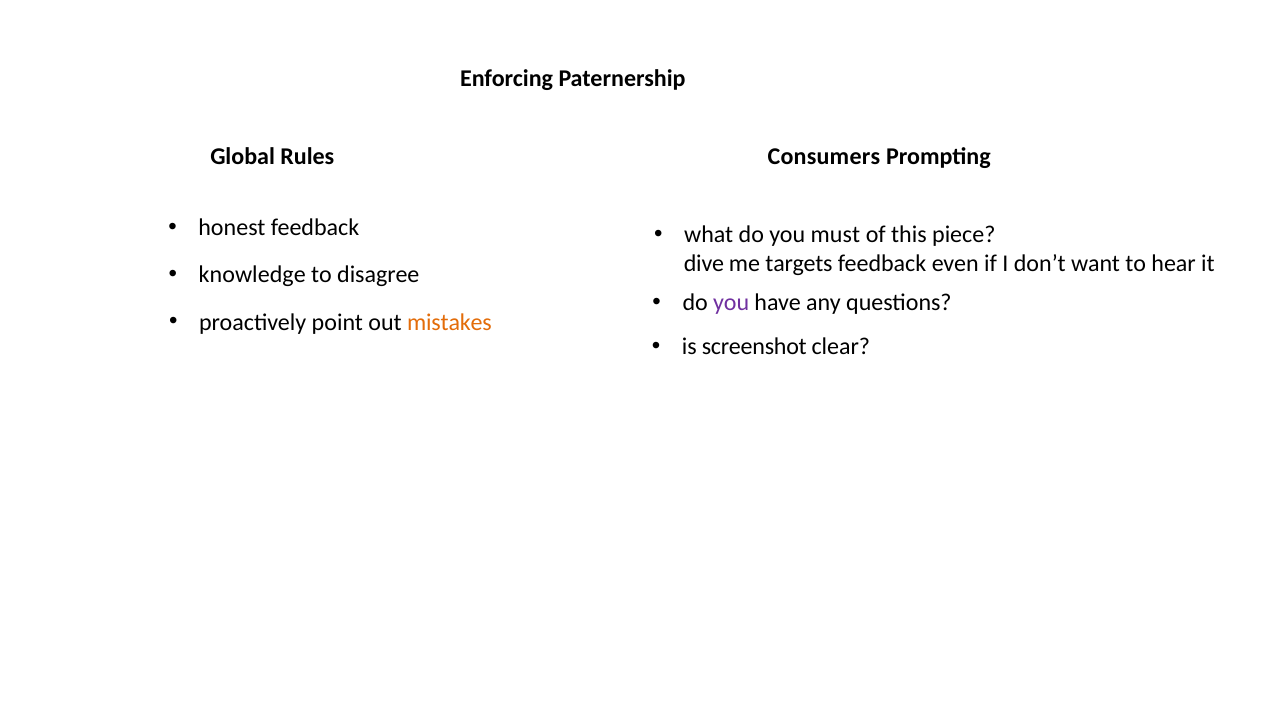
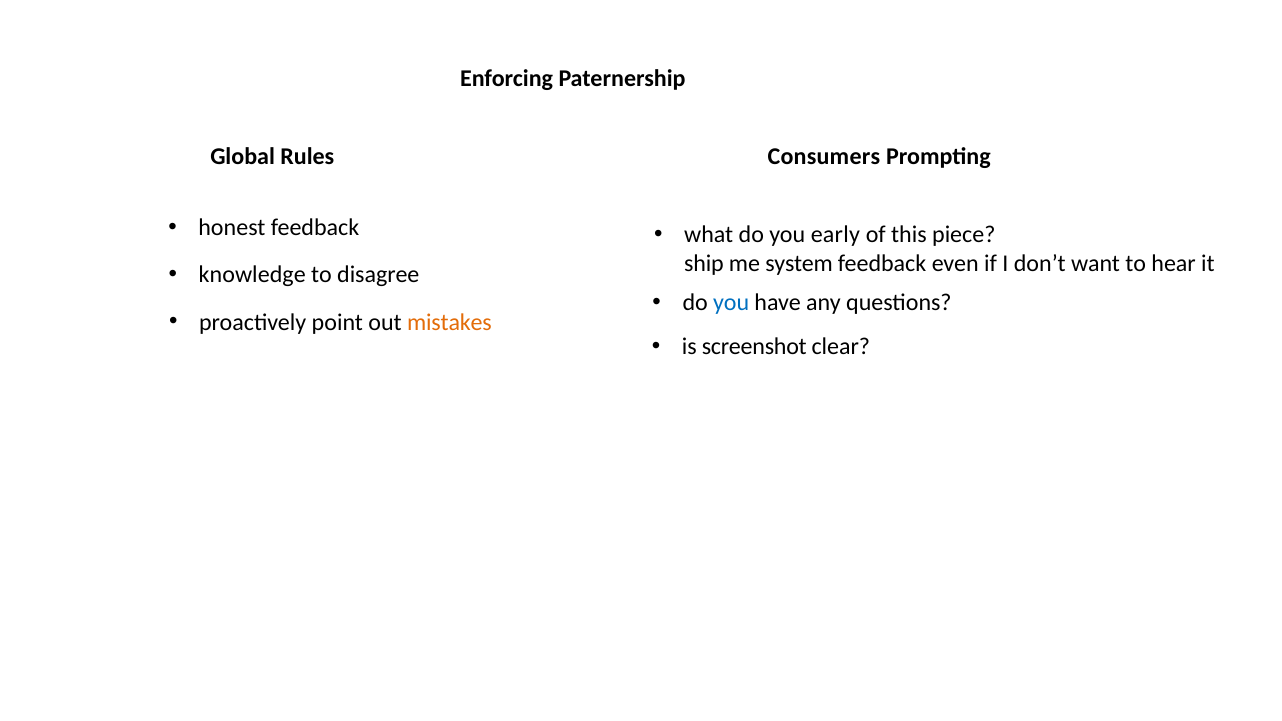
must: must -> early
dive: dive -> ship
targets: targets -> system
you at (731, 303) colour: purple -> blue
